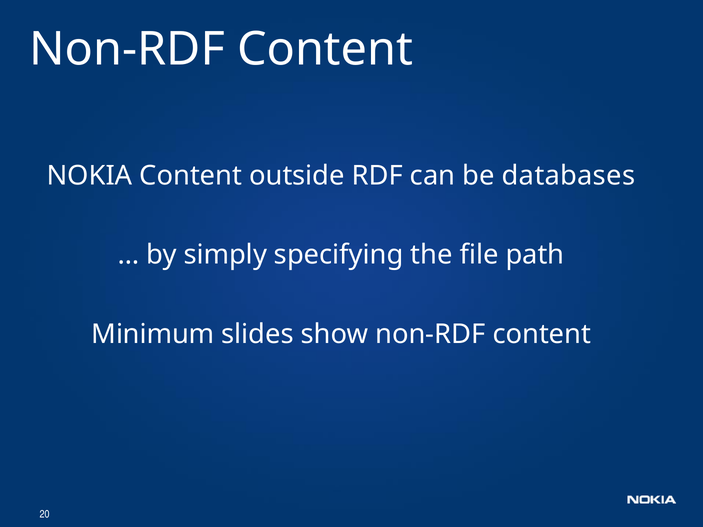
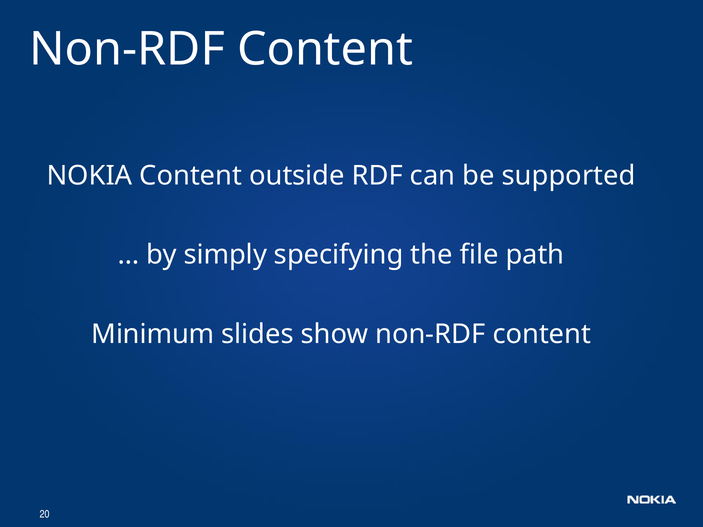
databases: databases -> supported
